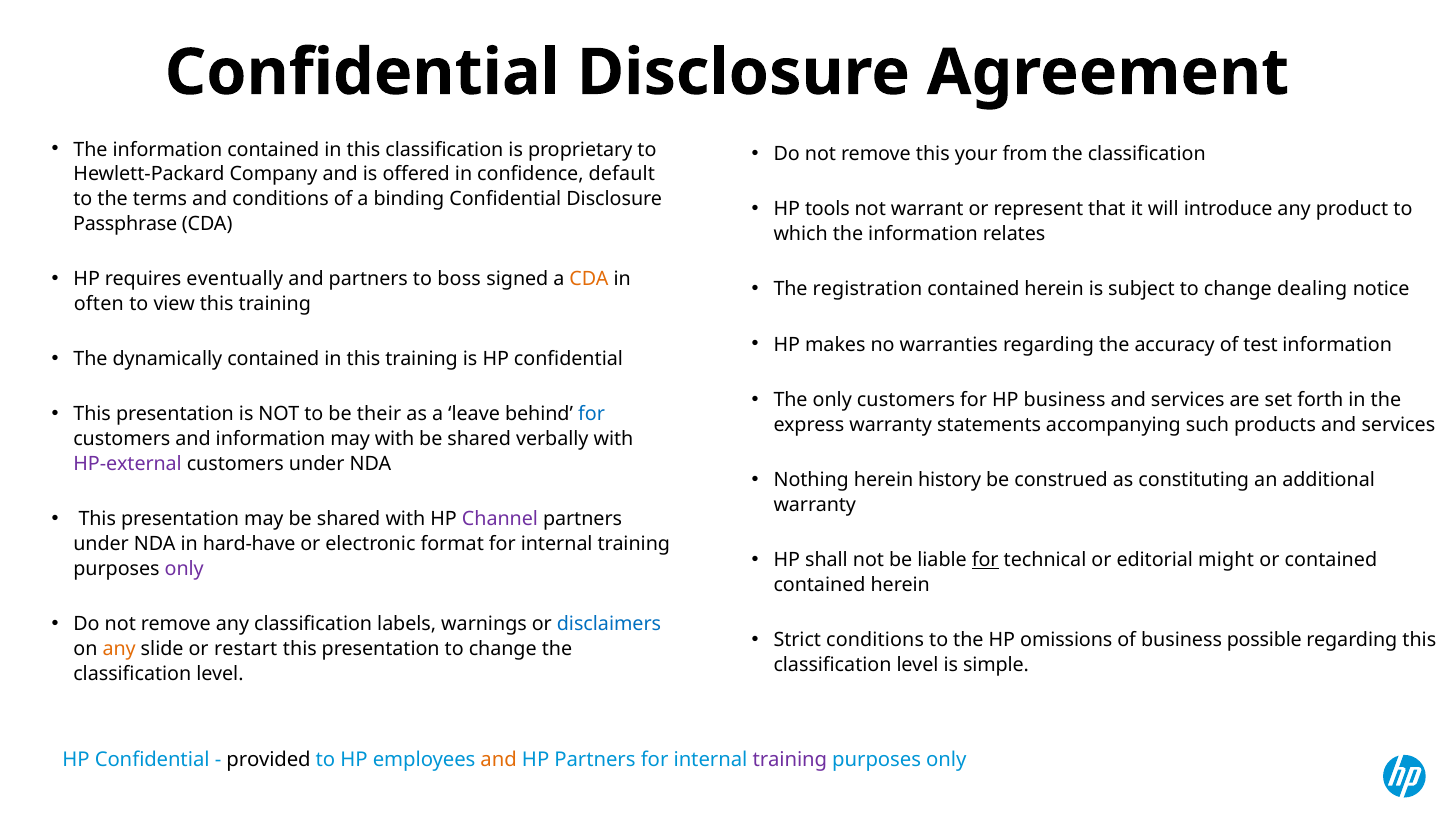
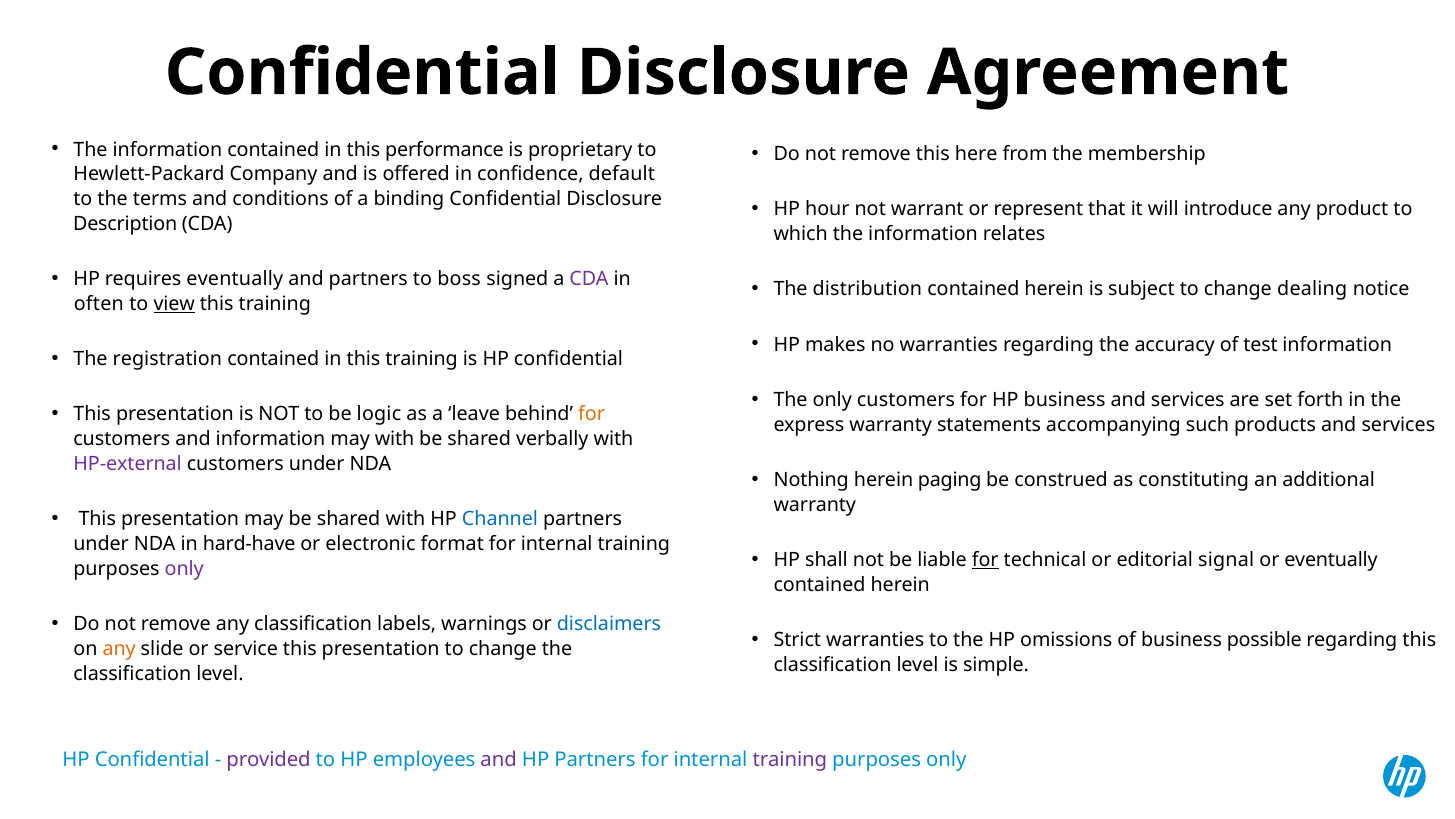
in this classification: classification -> performance
your: your -> here
from the classification: classification -> membership
tools: tools -> hour
Passphrase: Passphrase -> Description
CDA at (589, 279) colour: orange -> purple
registration: registration -> distribution
view underline: none -> present
dynamically: dynamically -> registration
their: their -> logic
for at (592, 414) colour: blue -> orange
history: history -> paging
Channel colour: purple -> blue
might: might -> signal
or contained: contained -> eventually
Strict conditions: conditions -> warranties
restart: restart -> service
provided colour: black -> purple
and at (499, 759) colour: orange -> purple
